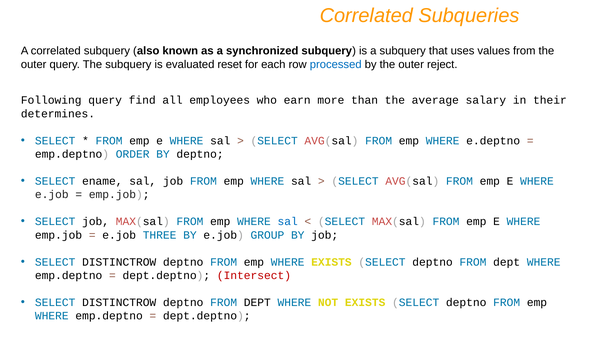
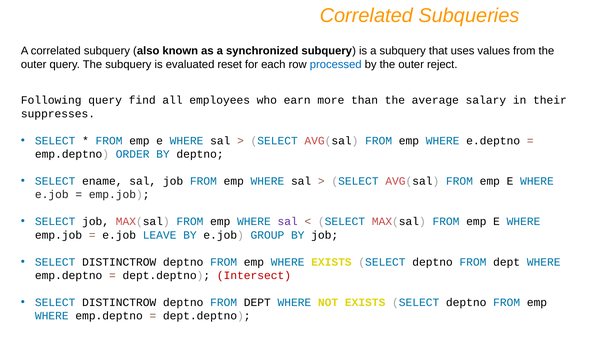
determines: determines -> suppresses
sal at (288, 221) colour: blue -> purple
THREE: THREE -> LEAVE
